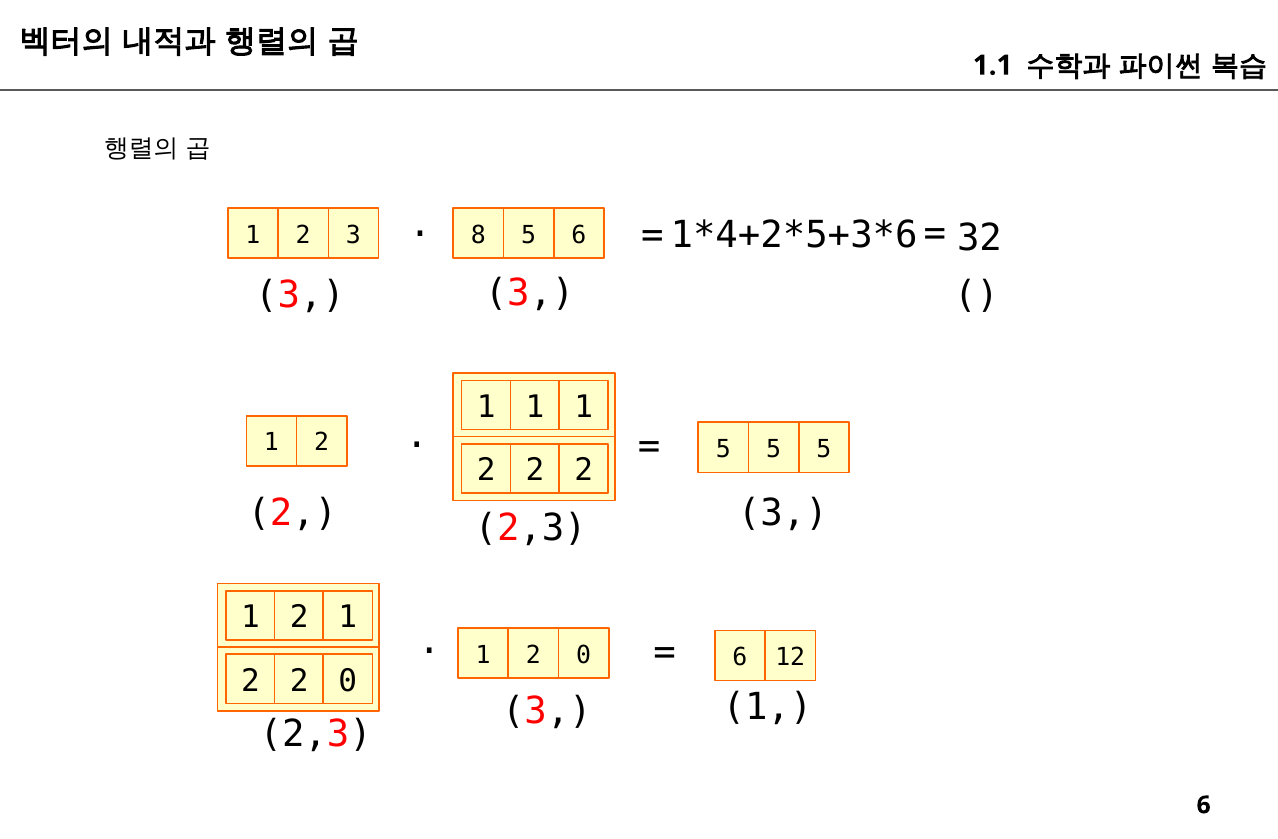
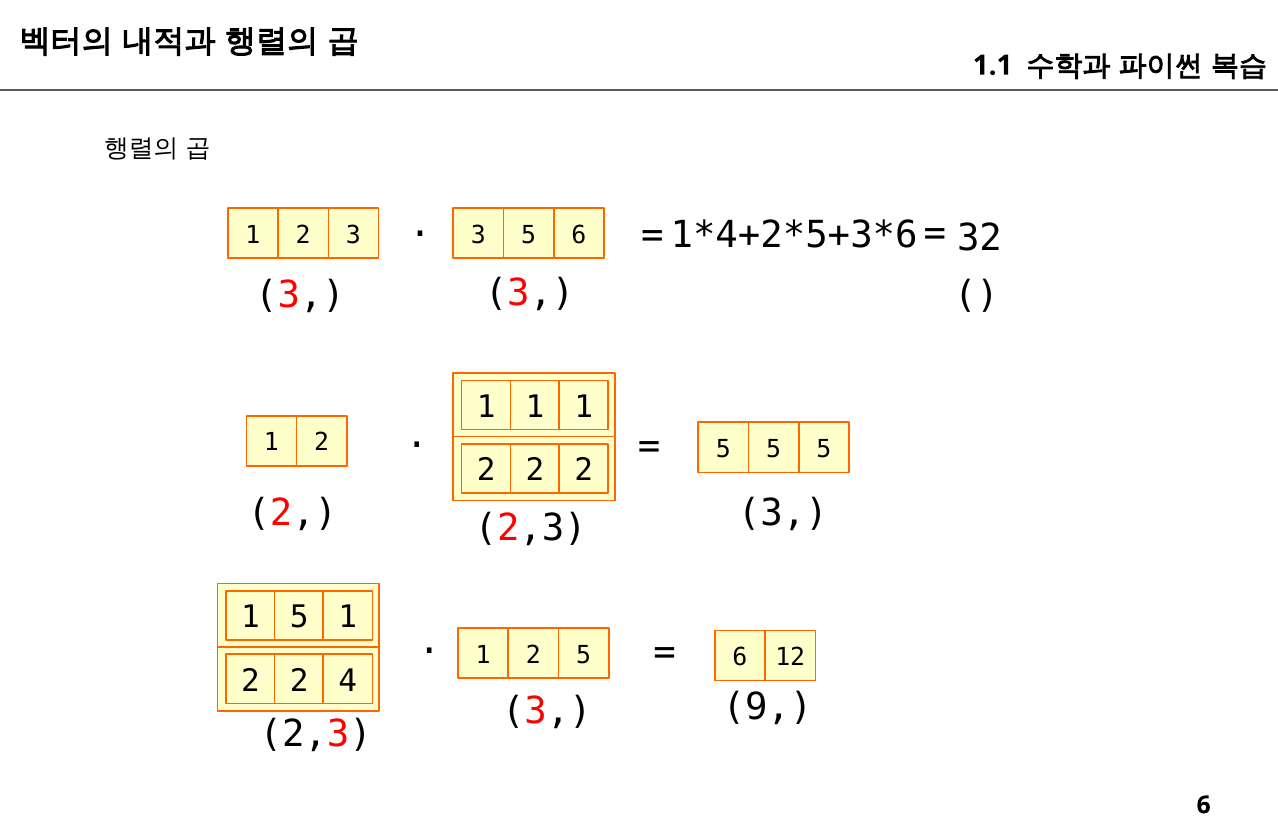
2 3 8: 8 -> 3
2 at (299, 618): 2 -> 5
1 2 0: 0 -> 5
2 2 0: 0 -> 4
1 at (767, 707): 1 -> 9
